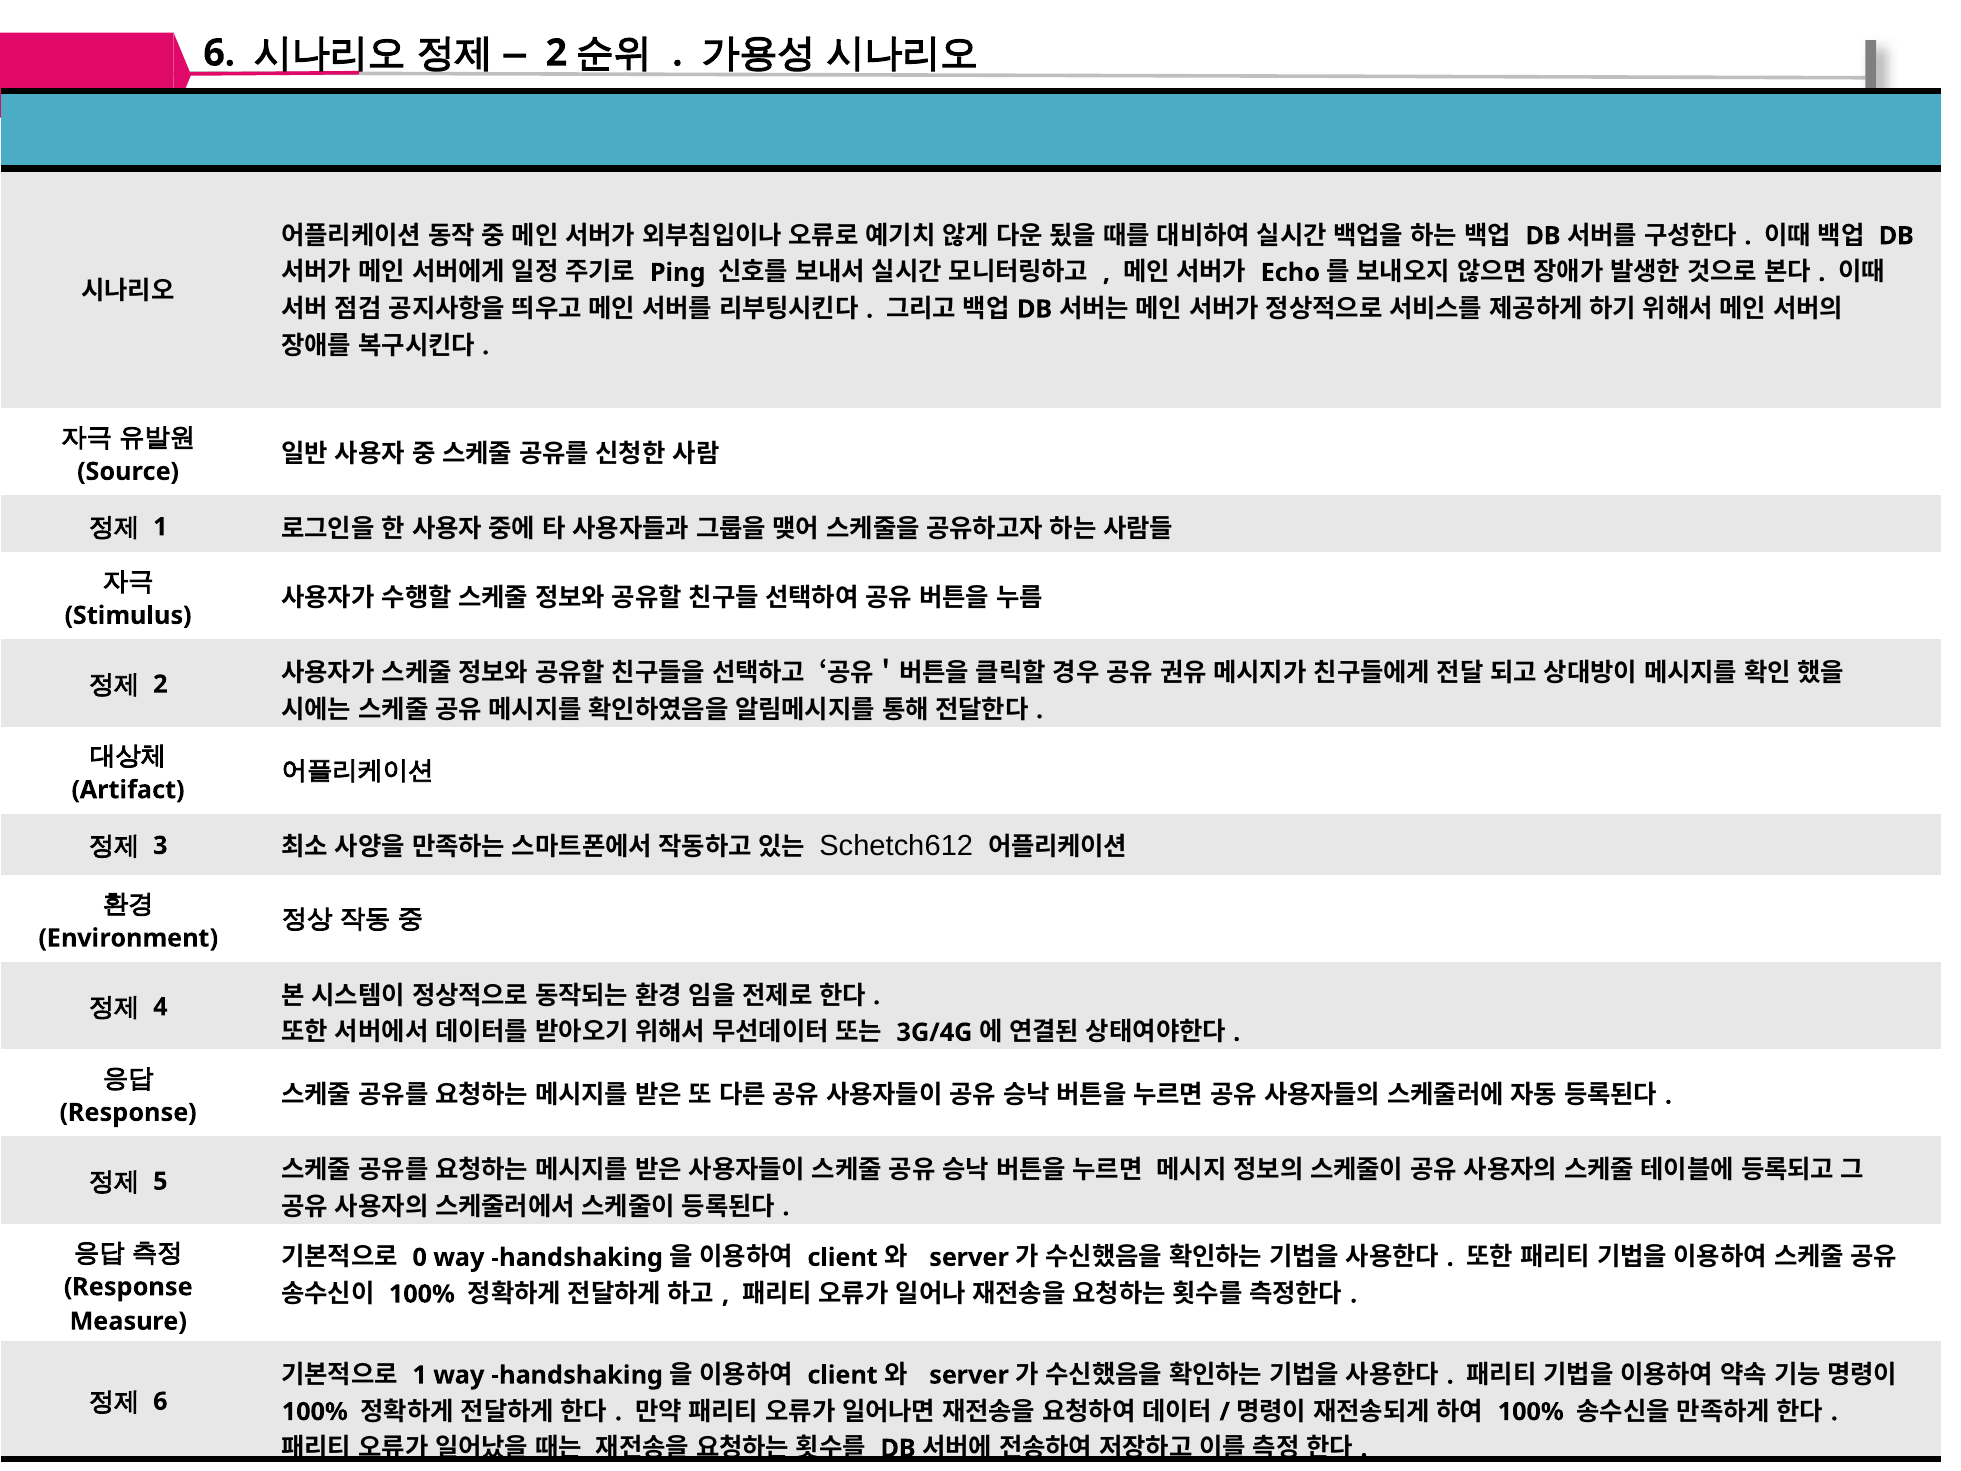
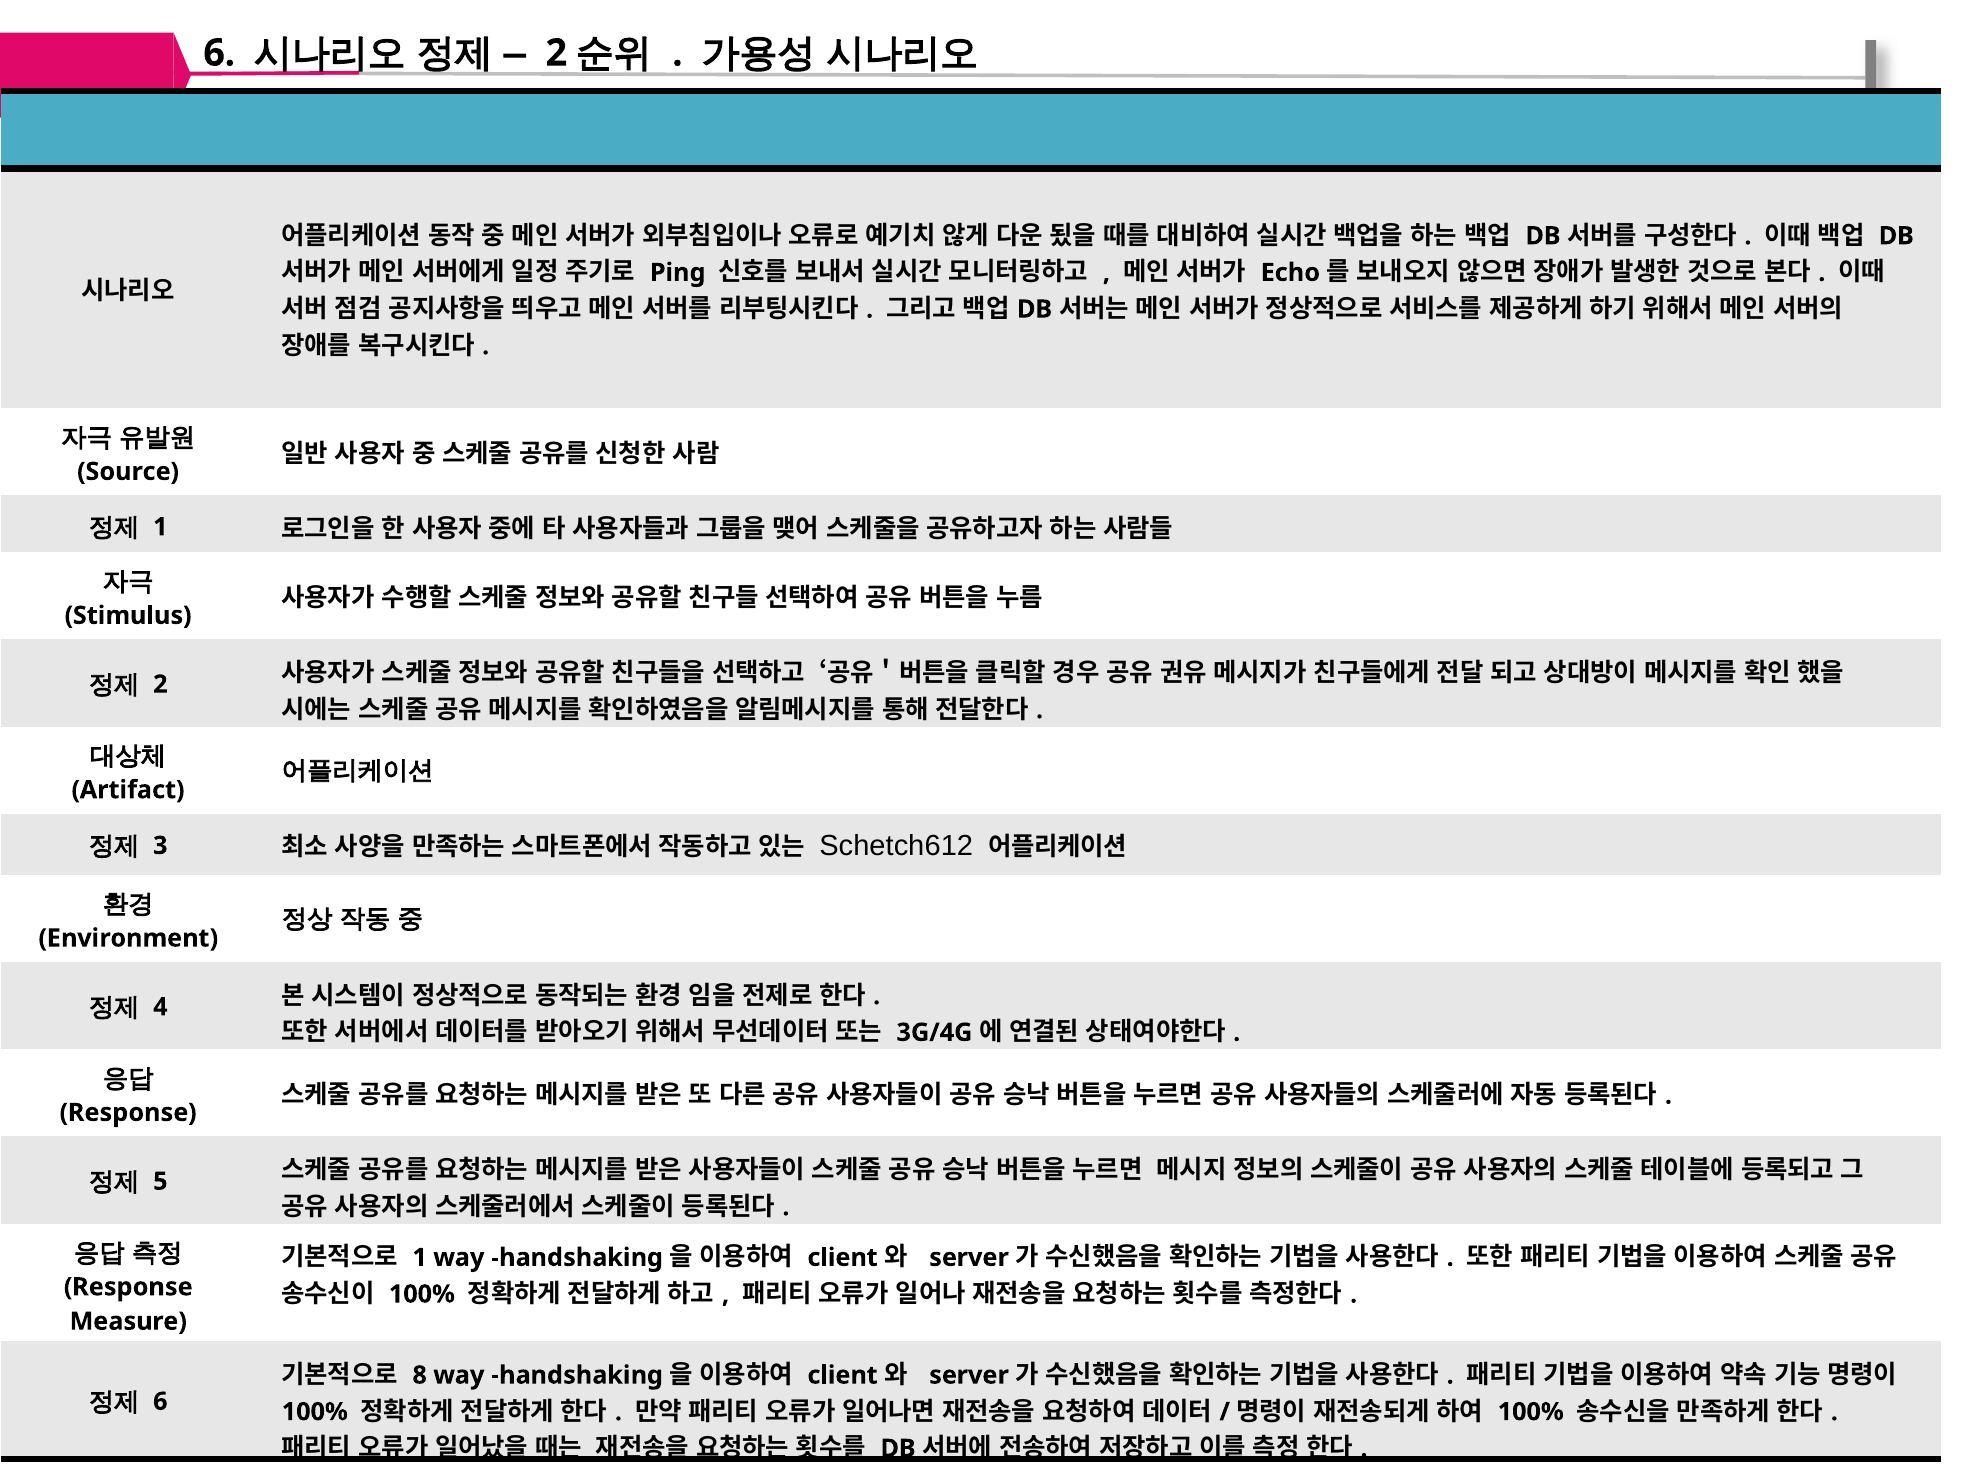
0 at (420, 1257): 0 -> 1
1 at (420, 1375): 1 -> 8
